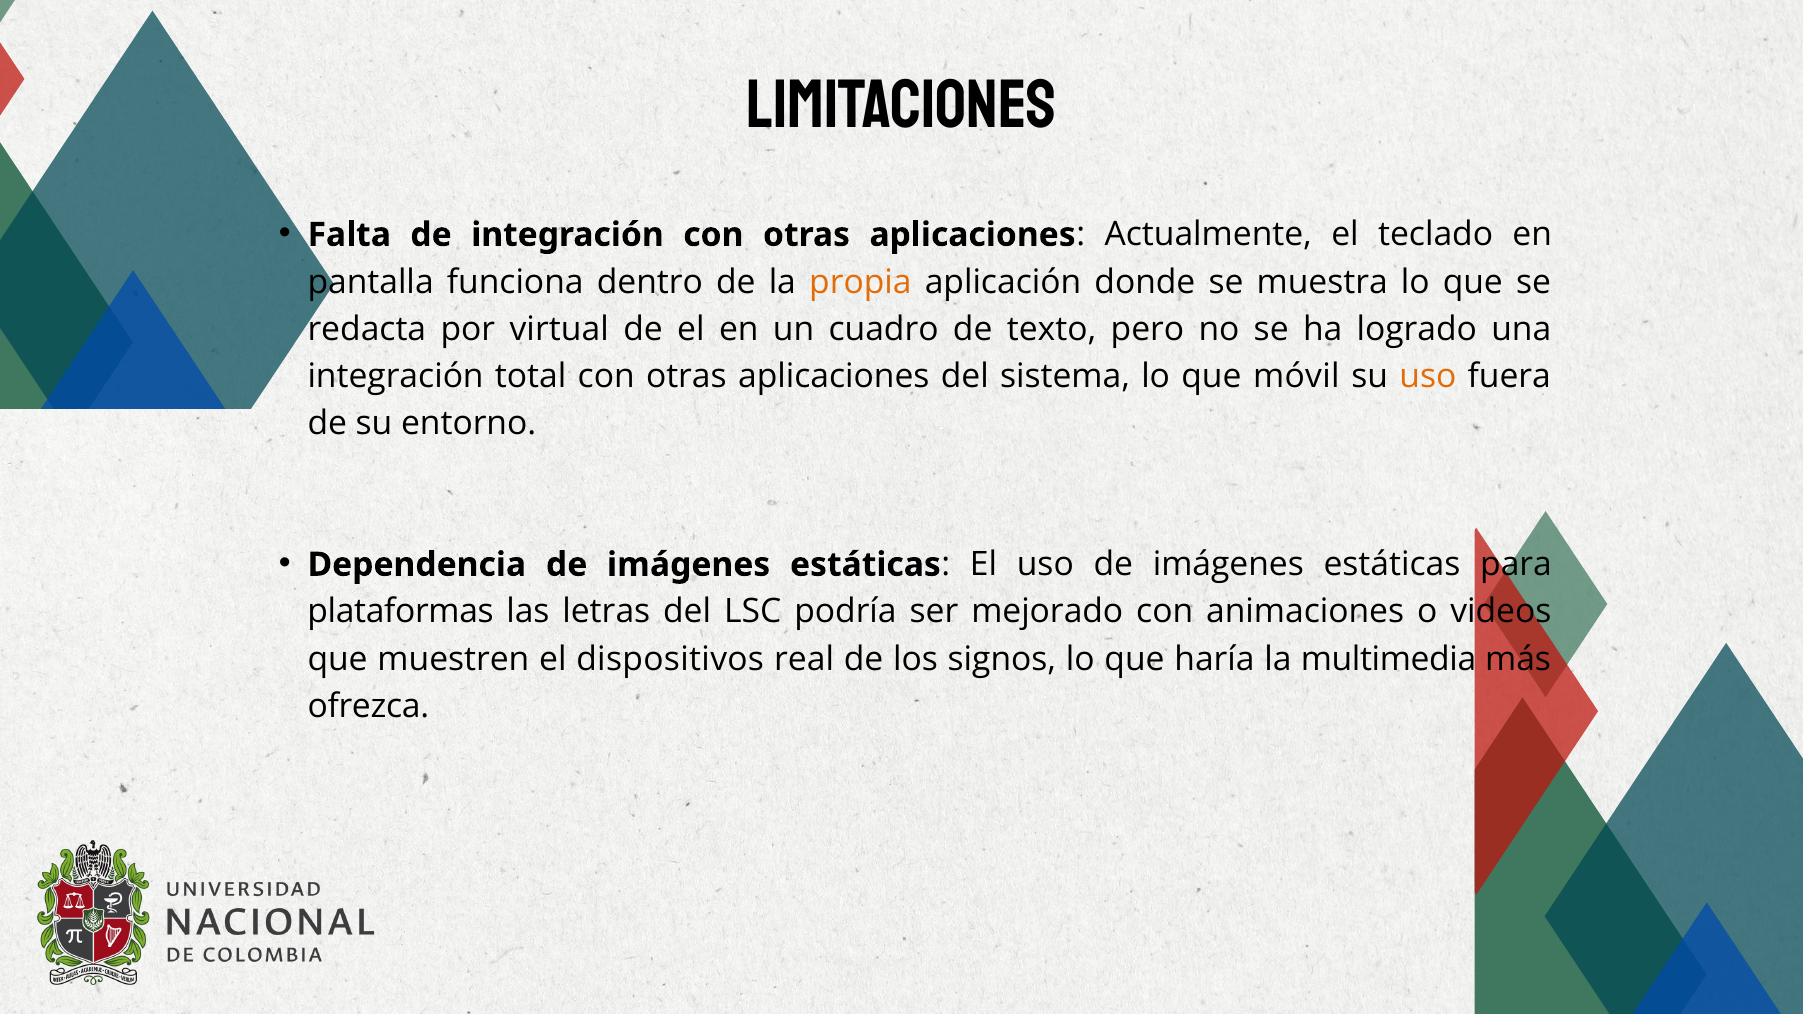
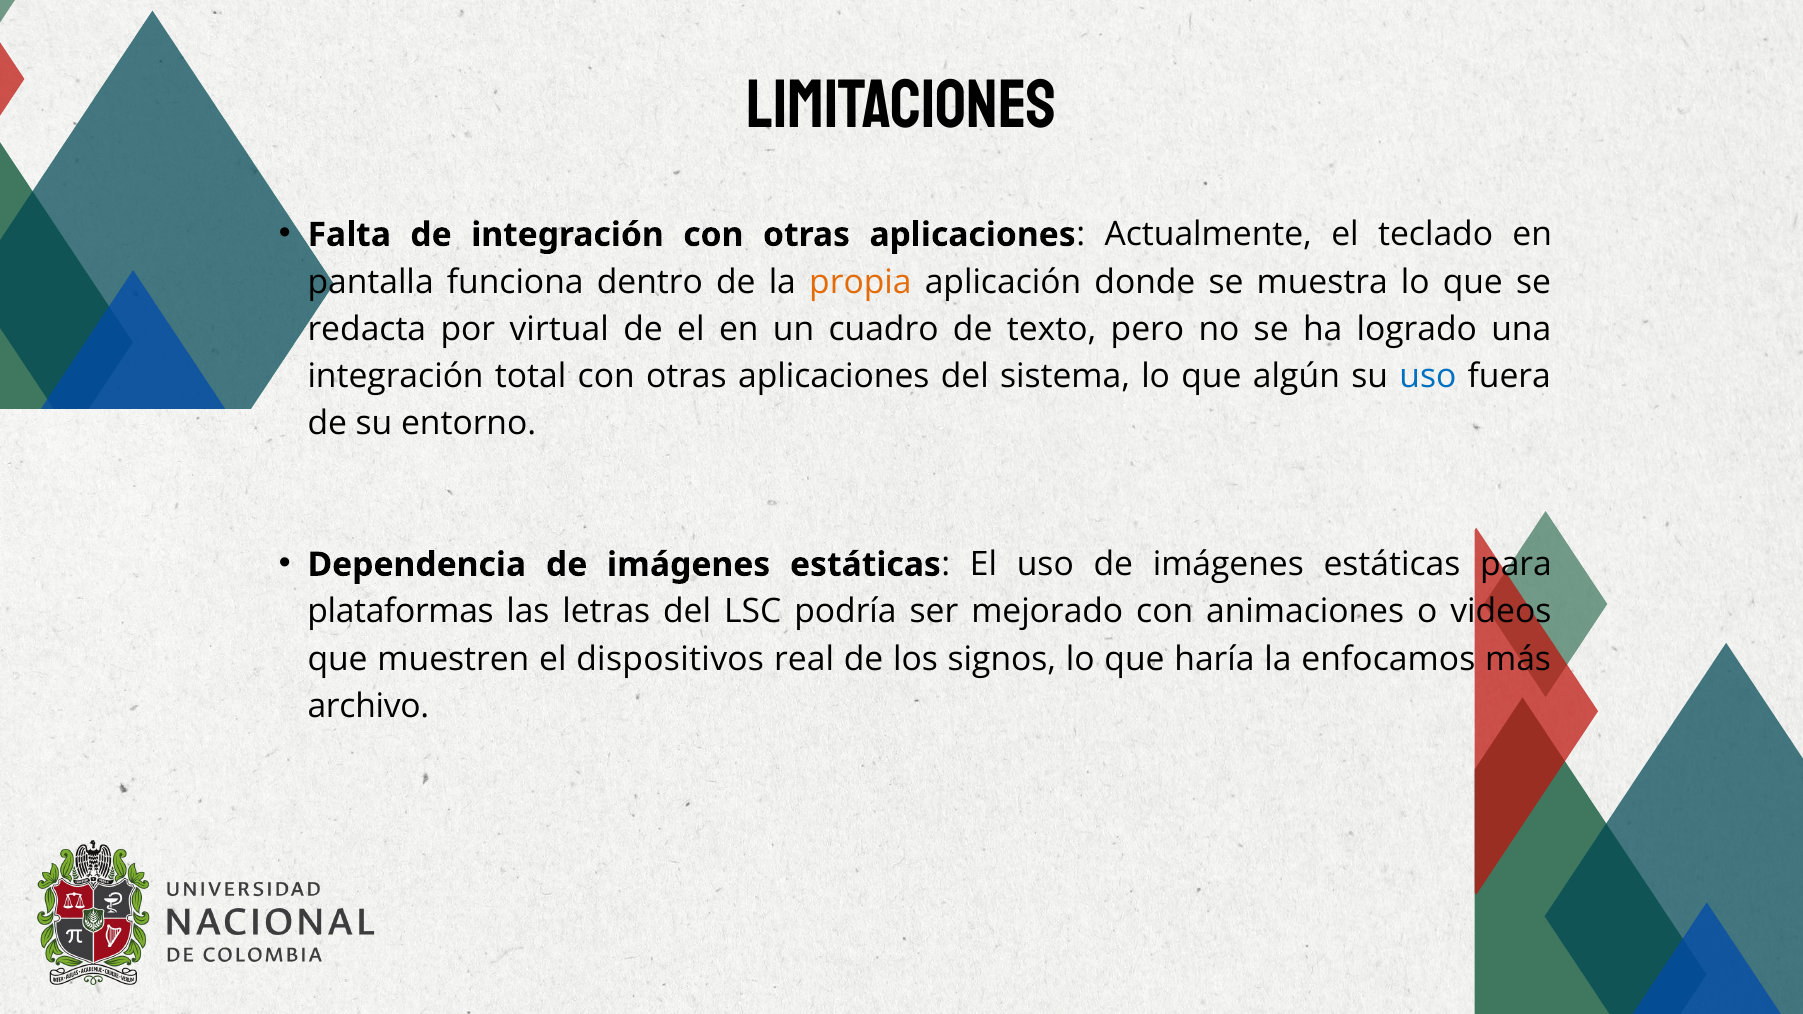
móvil: móvil -> algún
uso at (1428, 376) colour: orange -> blue
multimedia: multimedia -> enfocamos
ofrezca: ofrezca -> archivo
